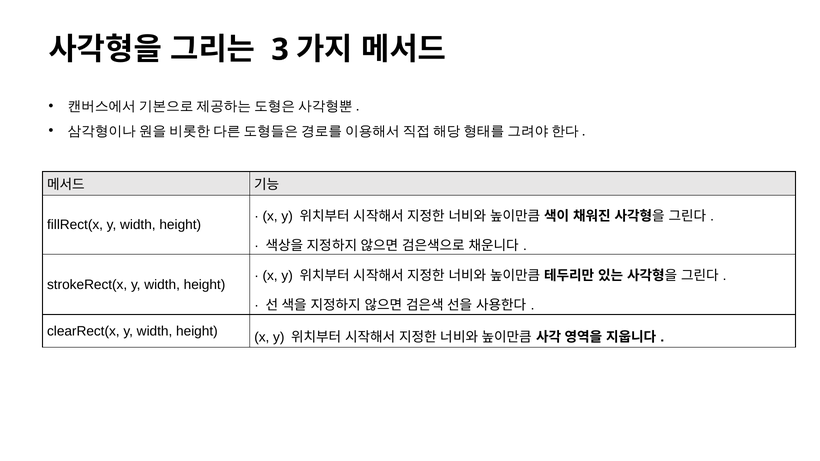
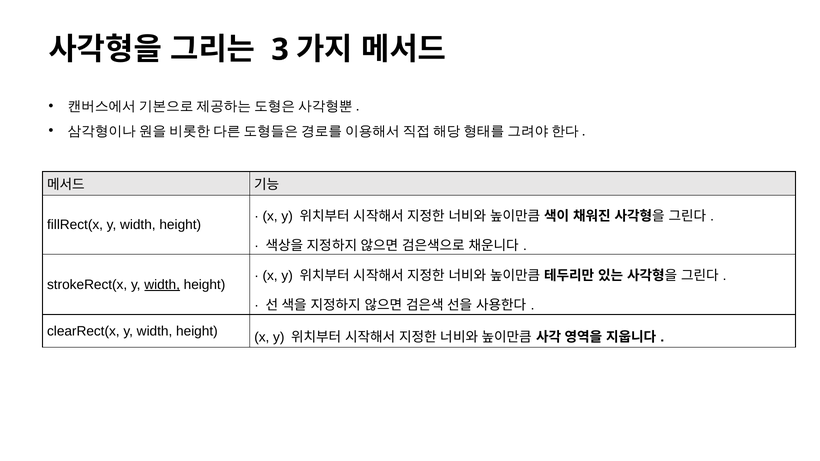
width at (162, 285) underline: none -> present
